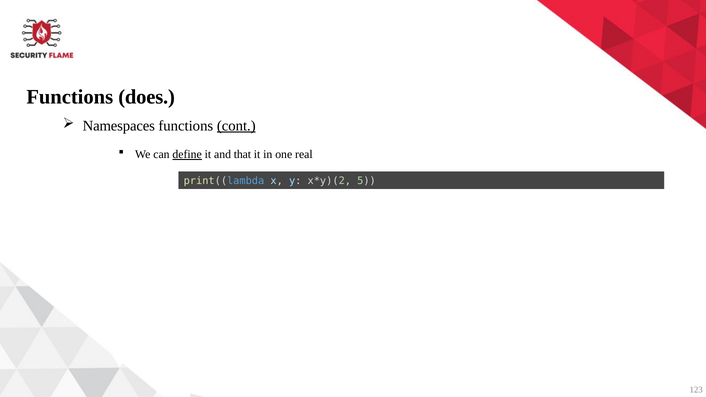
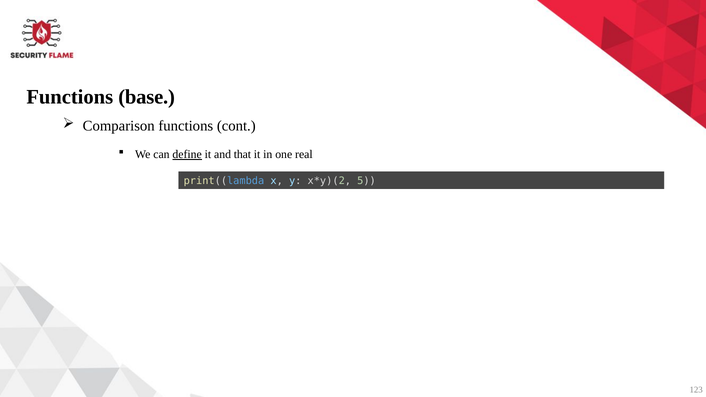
does: does -> base
Namespaces: Namespaces -> Comparison
cont underline: present -> none
